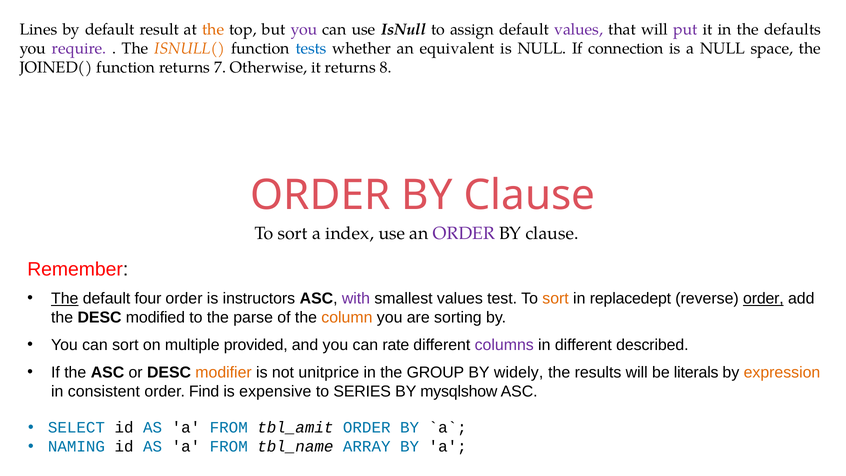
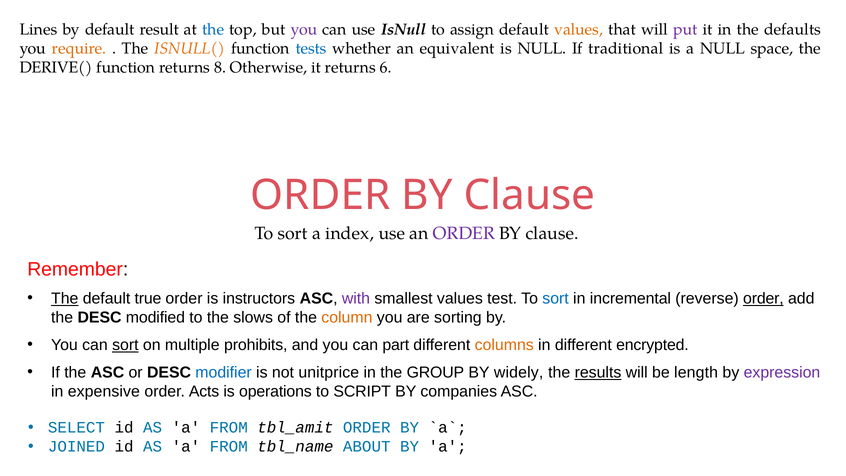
the at (213, 30) colour: orange -> blue
values at (579, 30) colour: purple -> orange
require colour: purple -> orange
connection: connection -> traditional
JOINED(: JOINED( -> DERIVE(
7: 7 -> 8
8: 8 -> 6
four: four -> true
sort at (556, 298) colour: orange -> blue
replacedept: replacedept -> incremental
parse: parse -> slows
sort at (125, 345) underline: none -> present
provided: provided -> prohibits
rate: rate -> part
columns colour: purple -> orange
described: described -> encrypted
modifier colour: orange -> blue
results underline: none -> present
literals: literals -> length
expression colour: orange -> purple
consistent: consistent -> expensive
Find: Find -> Acts
expensive: expensive -> operations
SERIES: SERIES -> SCRIPT
mysqlshow: mysqlshow -> companies
NAMING: NAMING -> JOINED
ARRAY: ARRAY -> ABOUT
